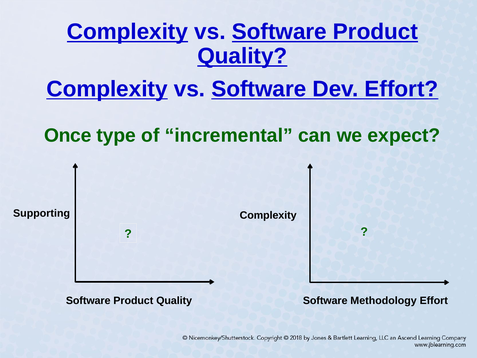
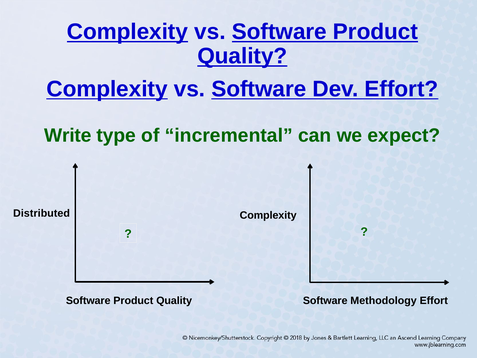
Once: Once -> Write
Supporting: Supporting -> Distributed
